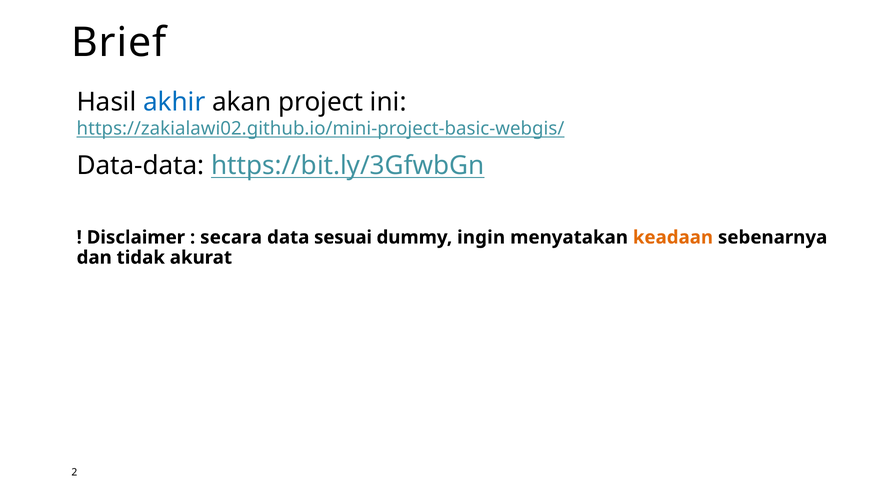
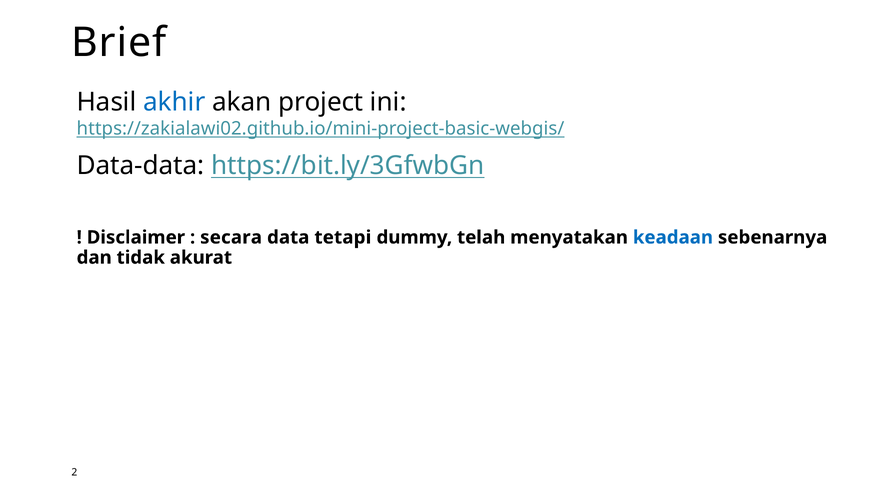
sesuai: sesuai -> tetapi
ingin: ingin -> telah
keadaan colour: orange -> blue
